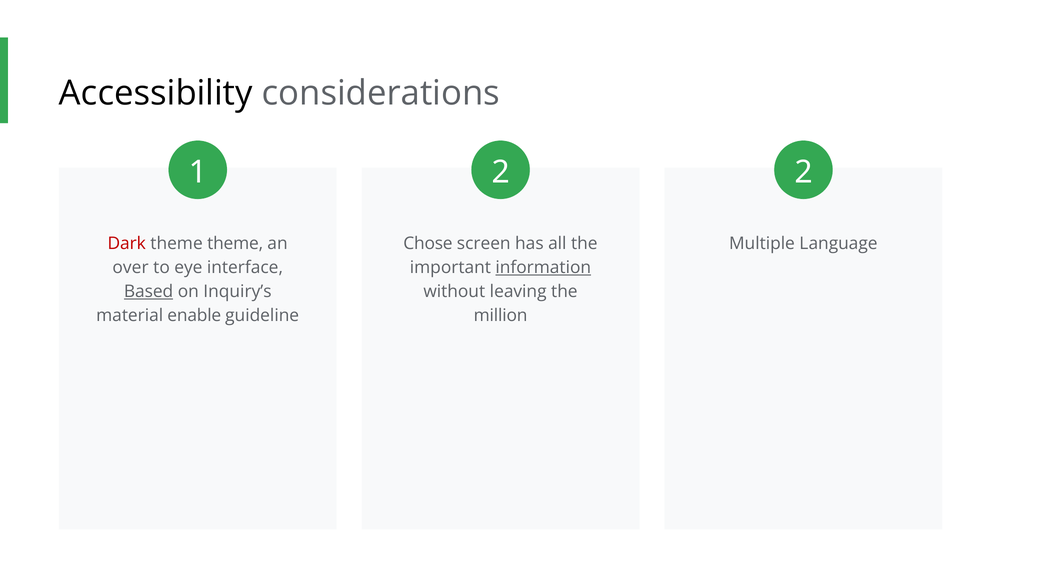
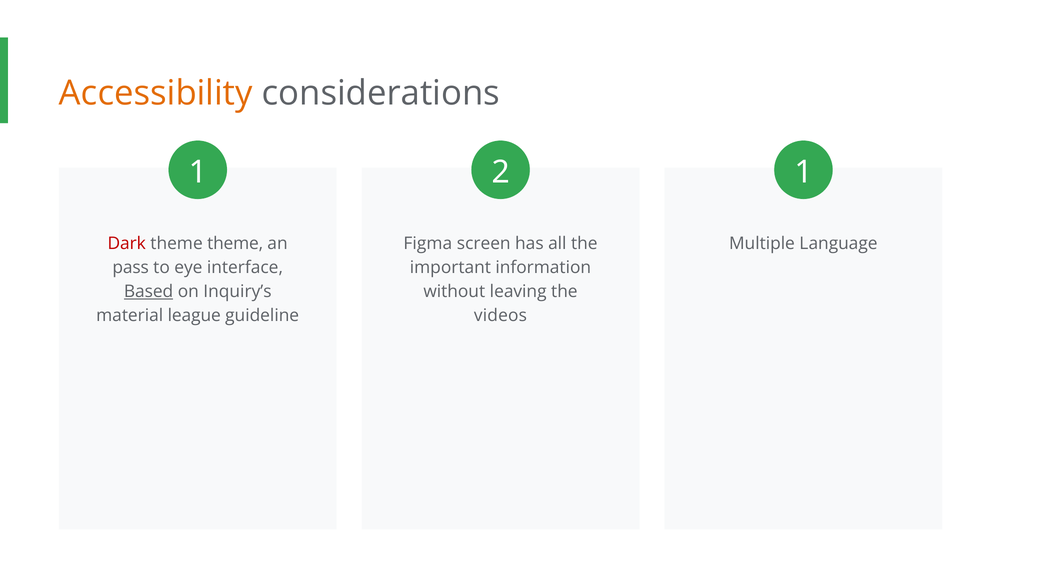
Accessibility colour: black -> orange
2 2: 2 -> 1
Chose: Chose -> Figma
over: over -> pass
information underline: present -> none
enable: enable -> league
million: million -> videos
